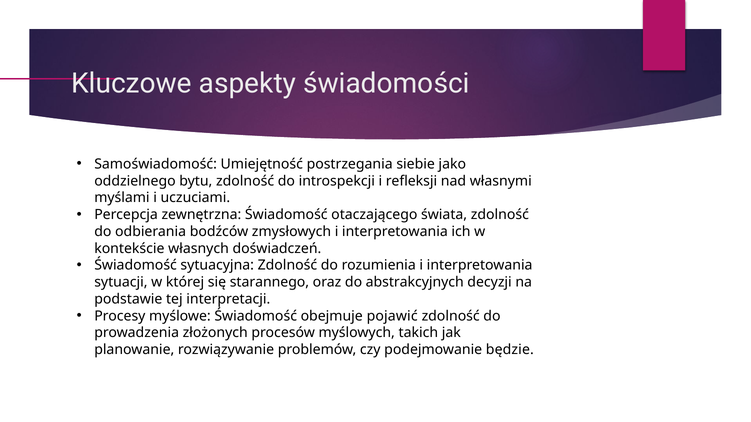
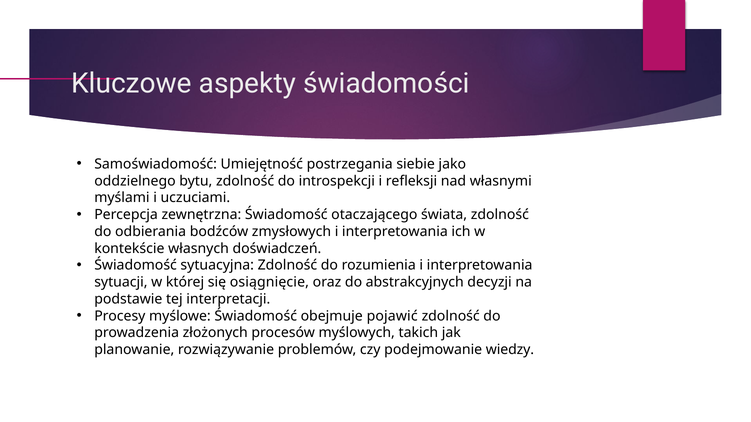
starannego: starannego -> osiągnięcie
będzie: będzie -> wiedzy
